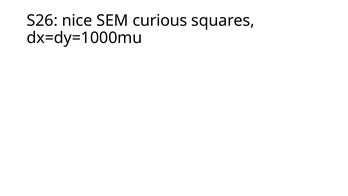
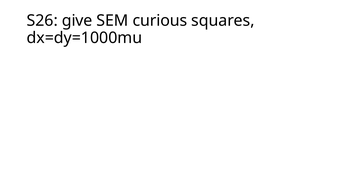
nice: nice -> give
